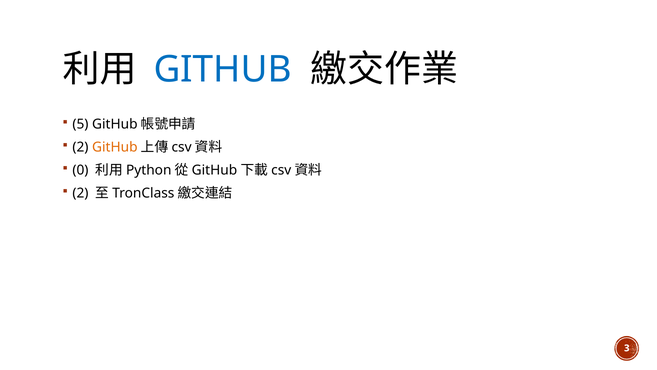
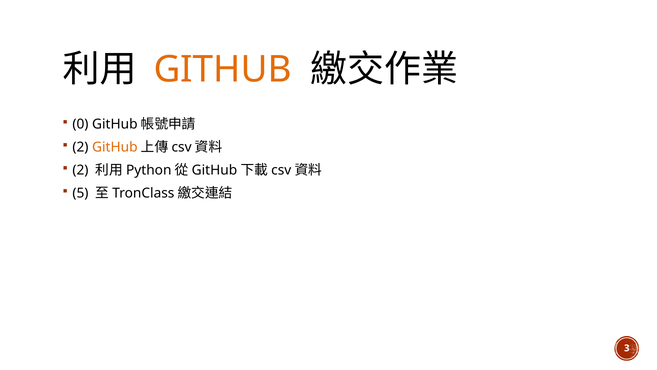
GITHUB at (223, 69) colour: blue -> orange
5: 5 -> 0
0 at (80, 170): 0 -> 2
2 at (80, 193): 2 -> 5
